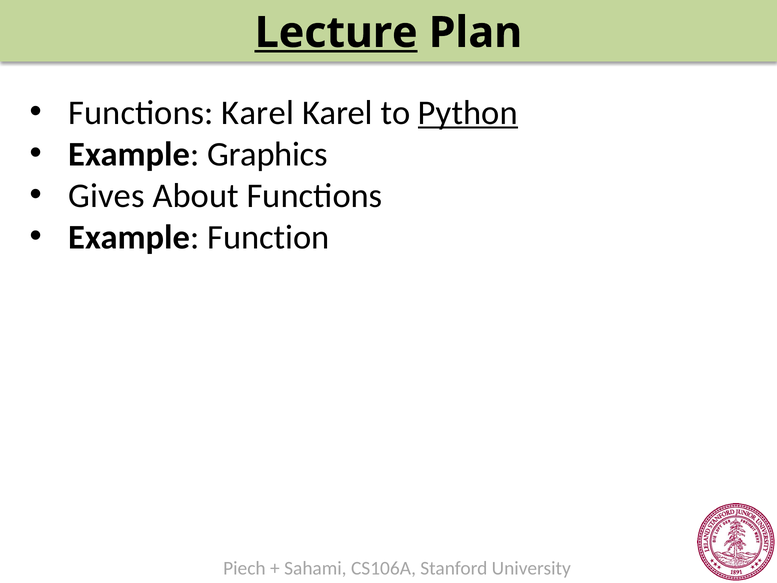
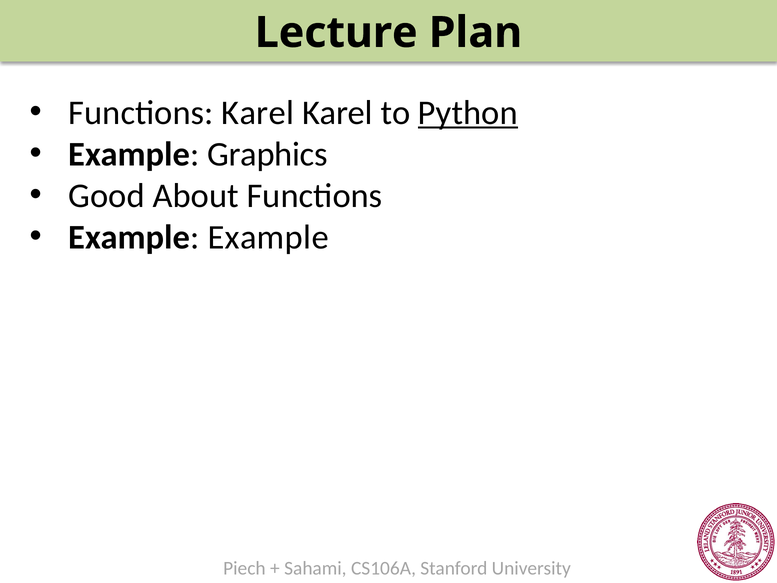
Lecture underline: present -> none
Gives: Gives -> Good
Example Function: Function -> Example
